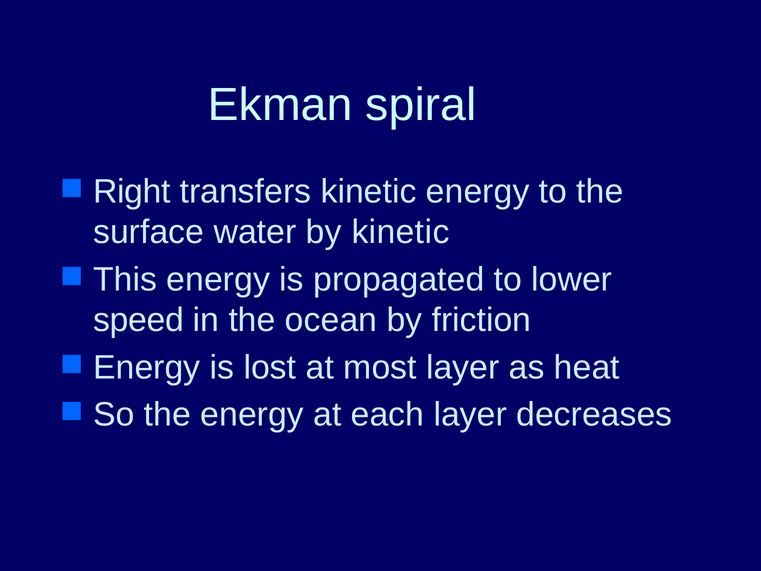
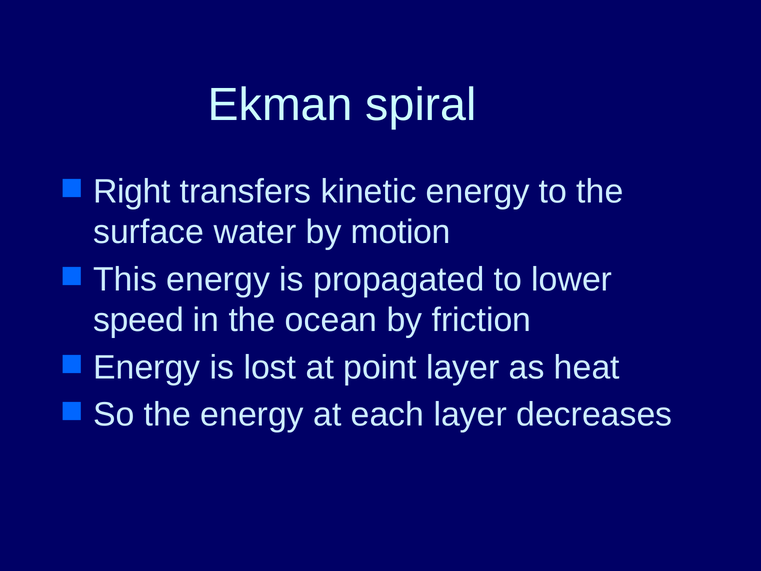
by kinetic: kinetic -> motion
most: most -> point
